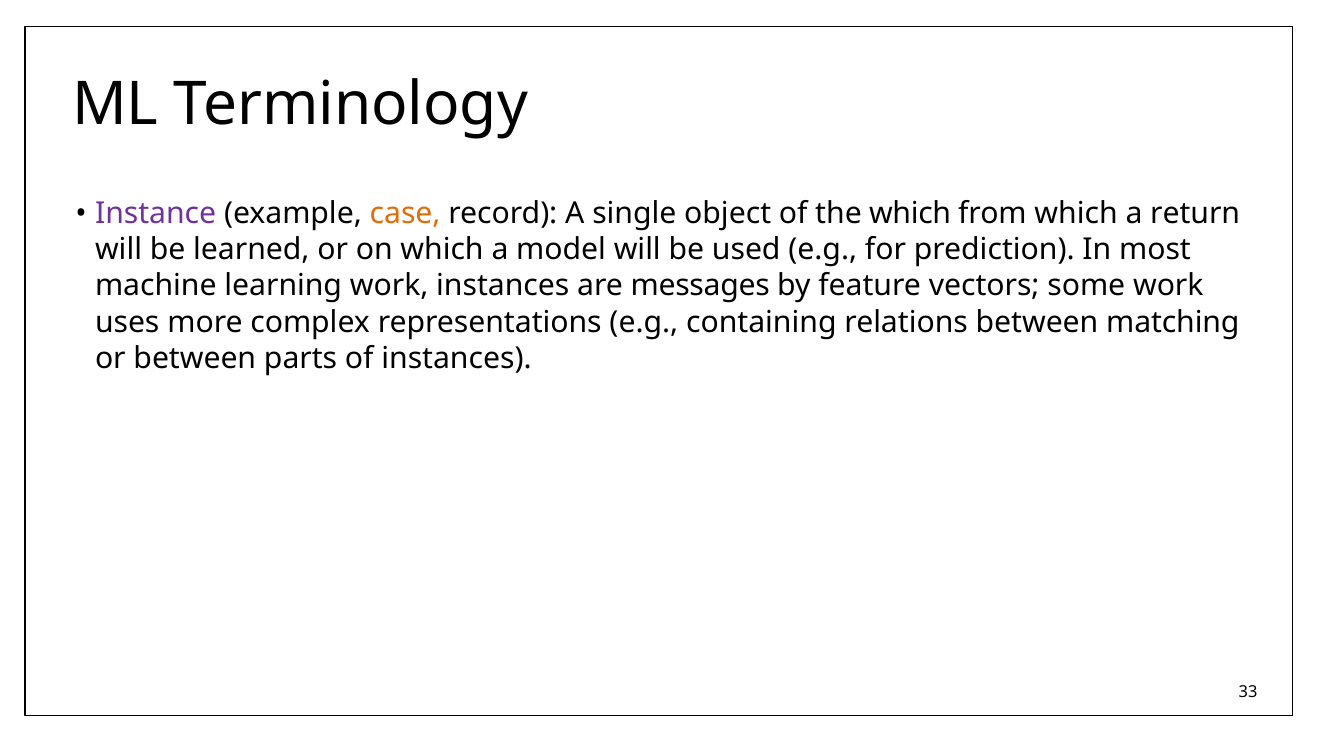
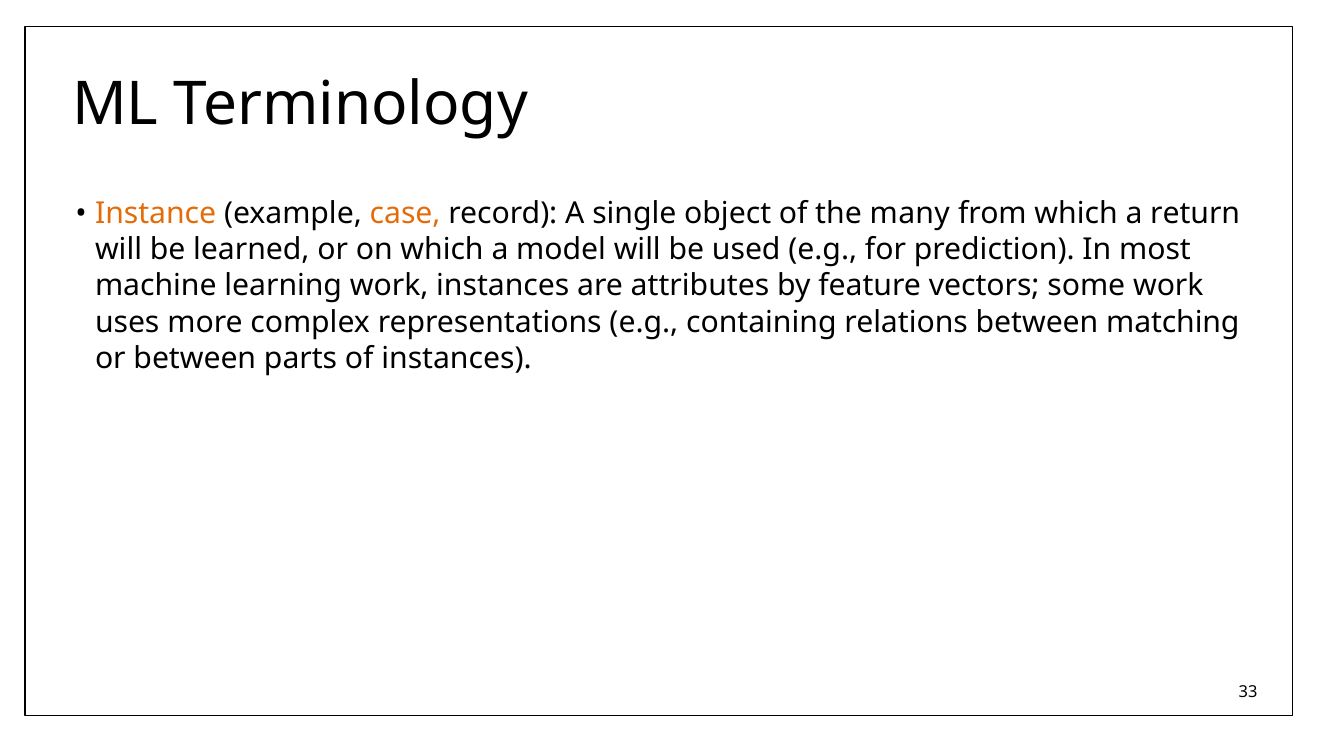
Instance colour: purple -> orange
the which: which -> many
messages: messages -> attributes
